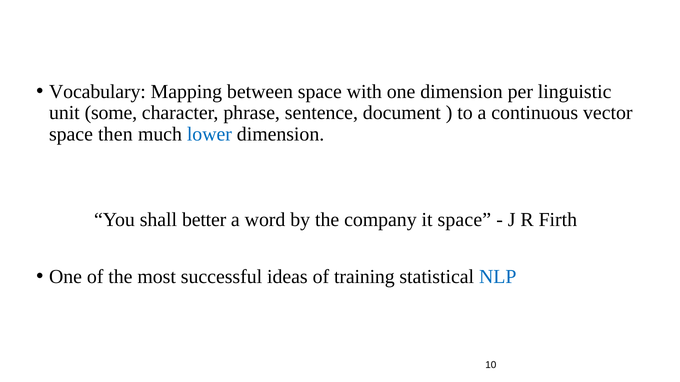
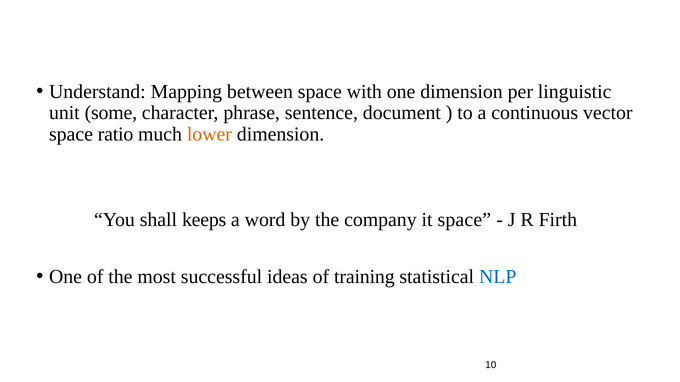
Vocabulary: Vocabulary -> Understand
then: then -> ratio
lower colour: blue -> orange
better: better -> keeps
